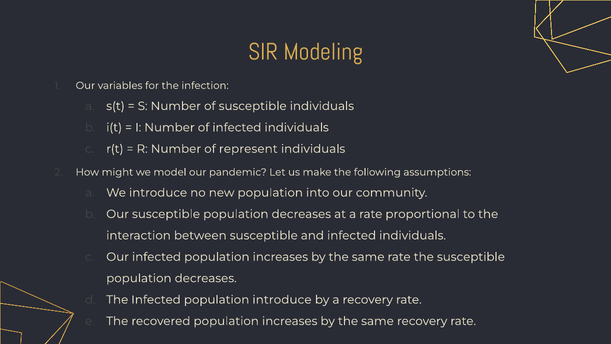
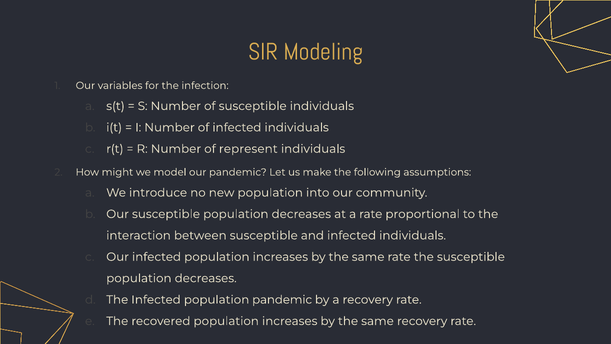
population introduce: introduce -> pandemic
